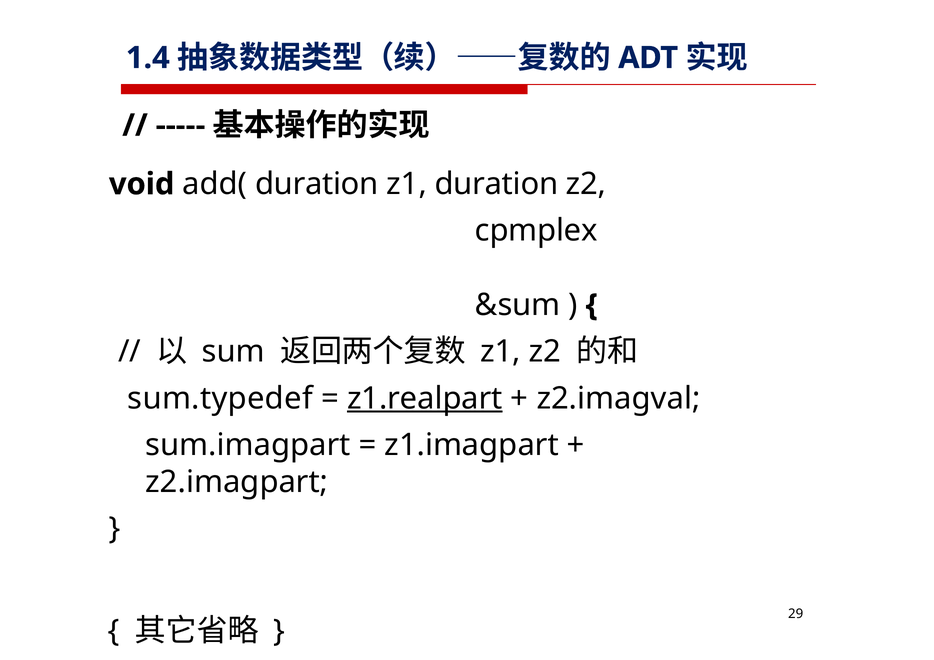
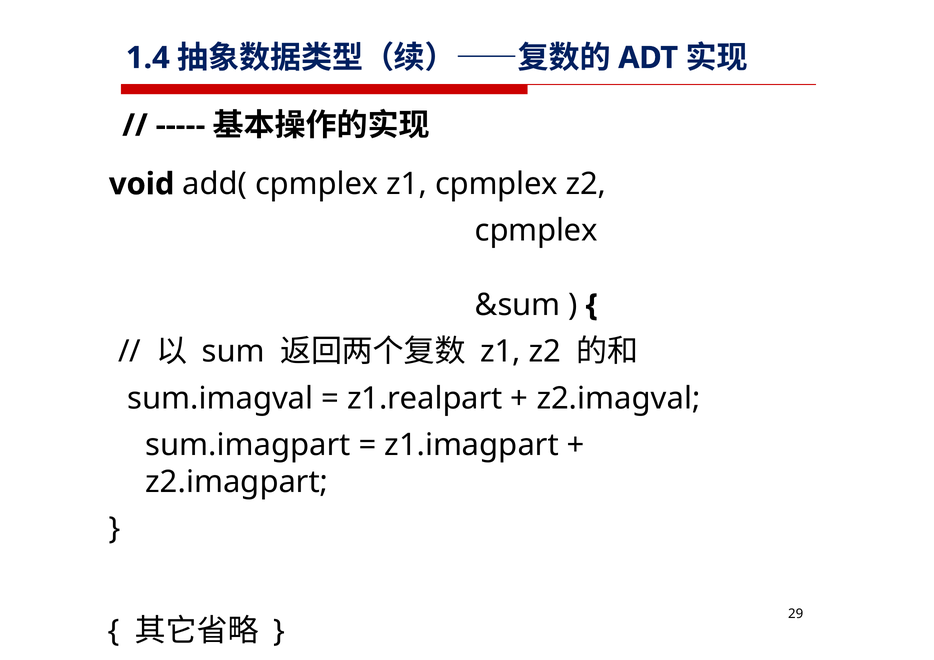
add( duration: duration -> cpmplex
z1 duration: duration -> cpmplex
sum.typedef: sum.typedef -> sum.imagval
z1.realpart underline: present -> none
